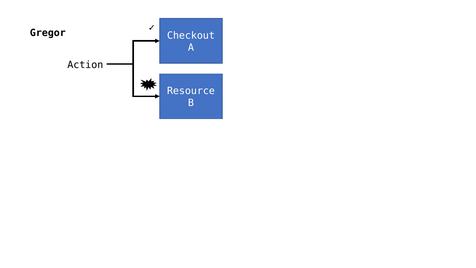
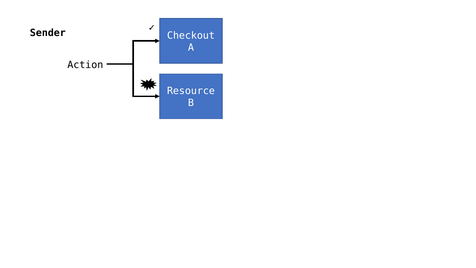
Gregor: Gregor -> Sender
